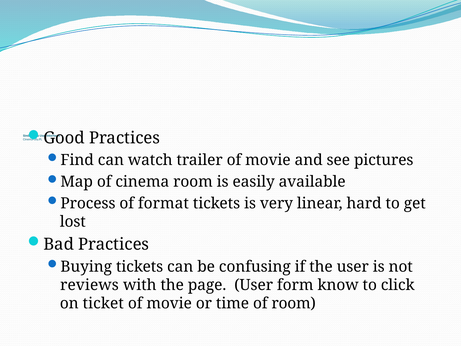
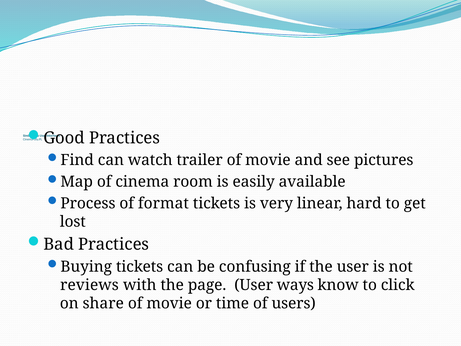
form: form -> ways
ticket: ticket -> share
of room: room -> users
